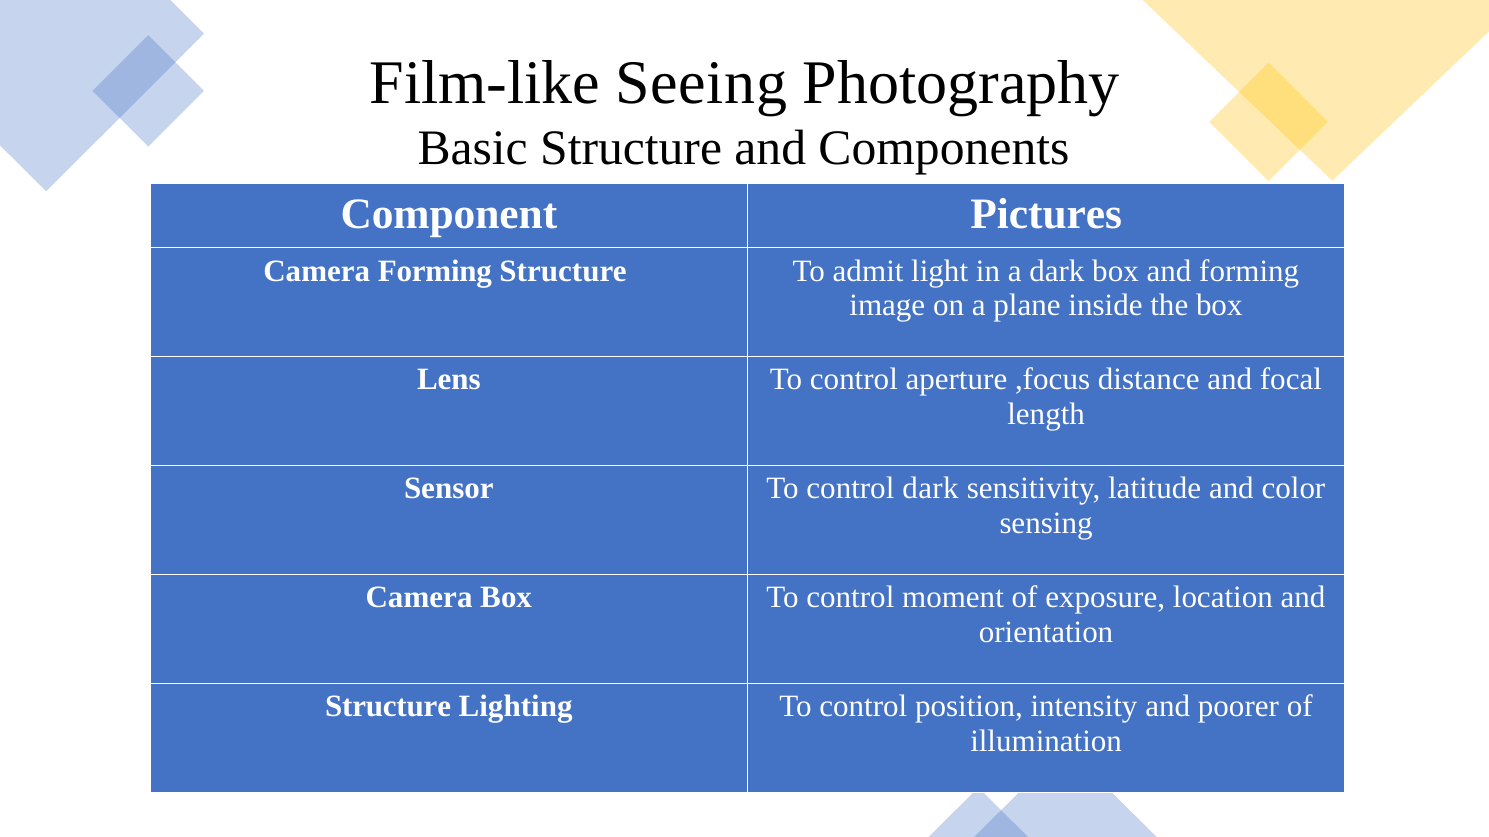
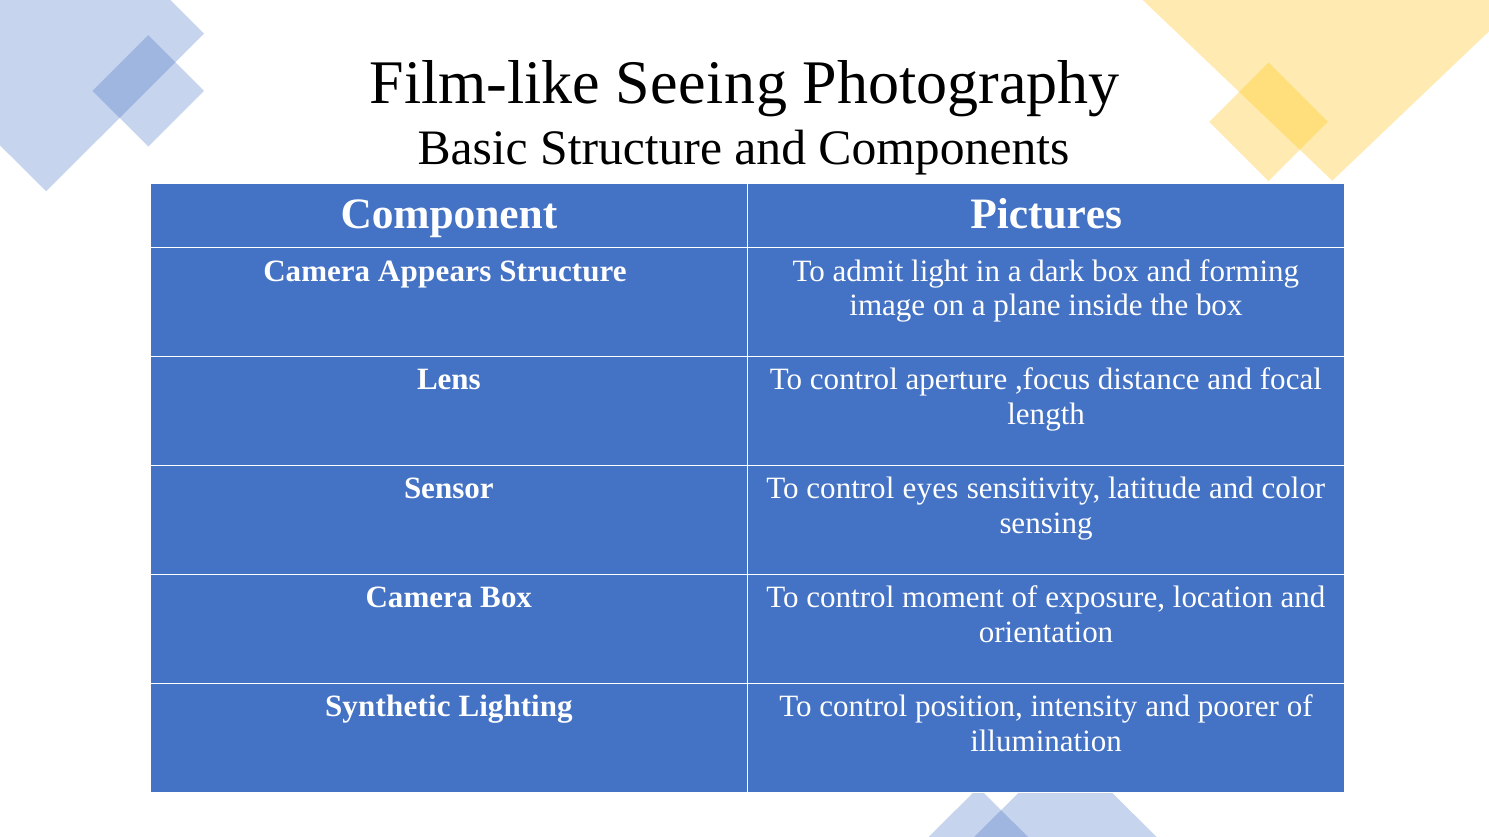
Camera Forming: Forming -> Appears
control dark: dark -> eyes
Structure at (388, 707): Structure -> Synthetic
